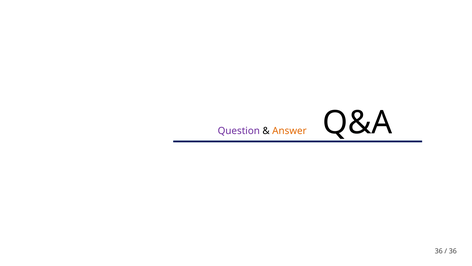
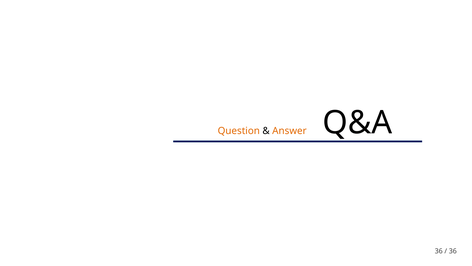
Question colour: purple -> orange
